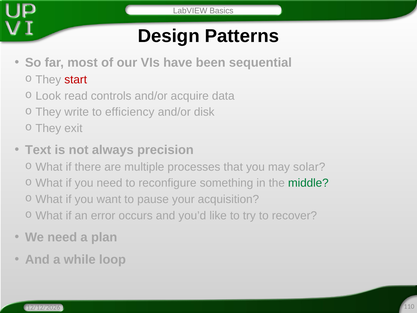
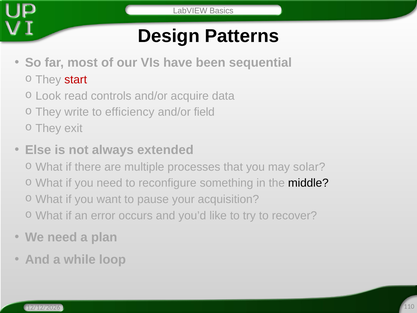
disk: disk -> field
Text: Text -> Else
precision: precision -> extended
middle colour: green -> black
